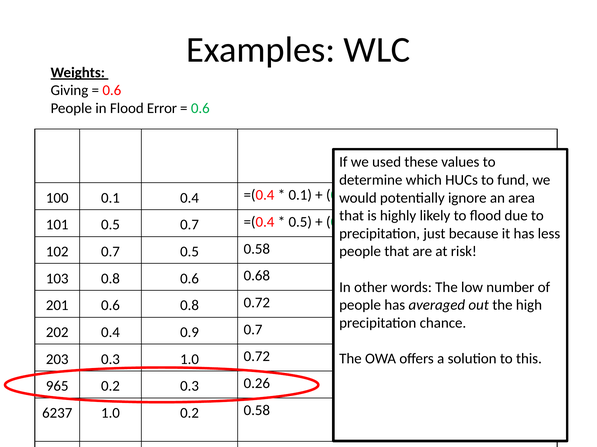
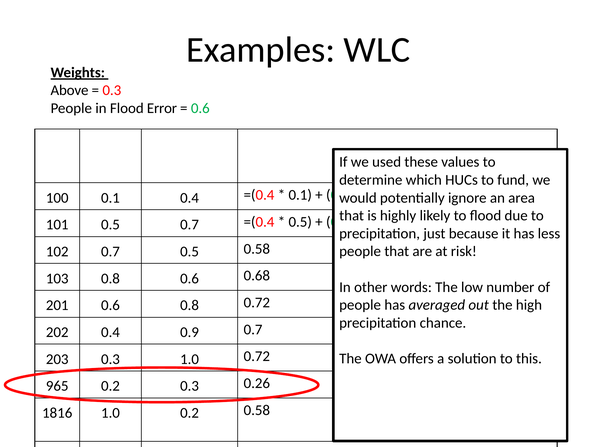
Giving: Giving -> Above
0.6 at (112, 91): 0.6 -> 0.3
6237: 6237 -> 1816
